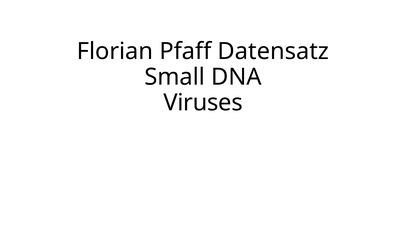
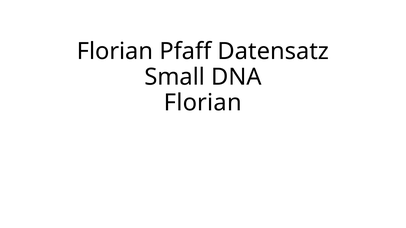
Viruses at (203, 103): Viruses -> Florian
